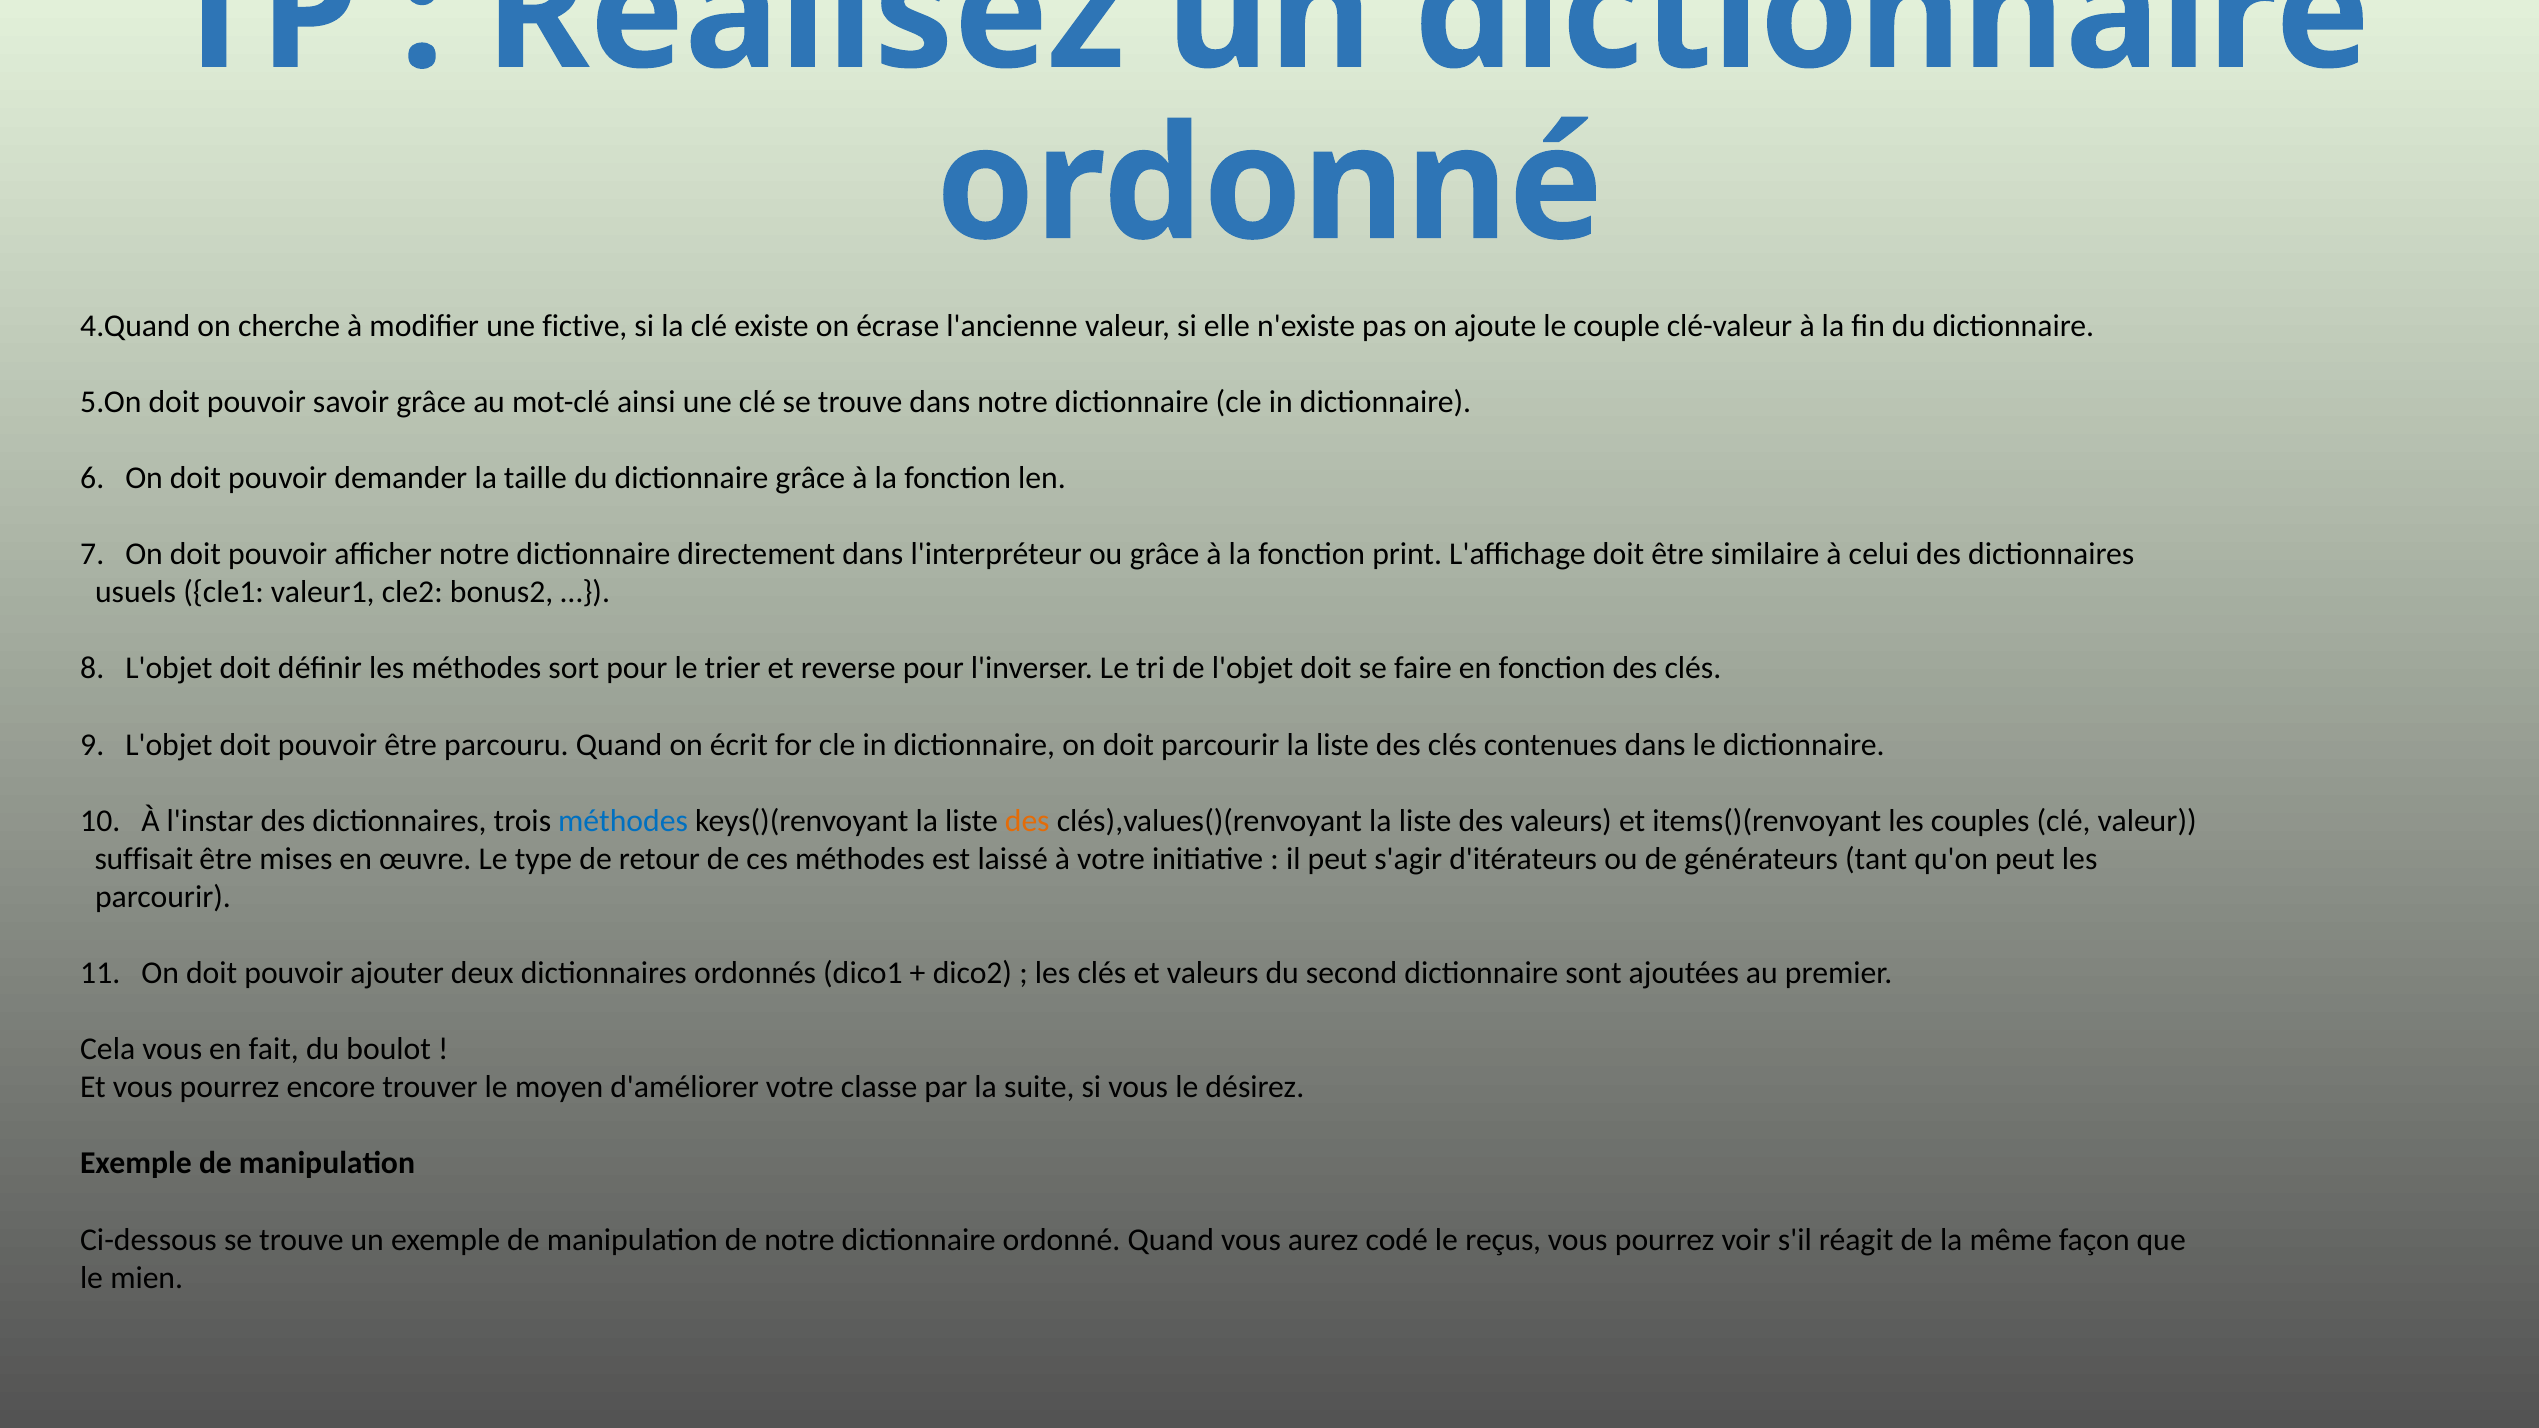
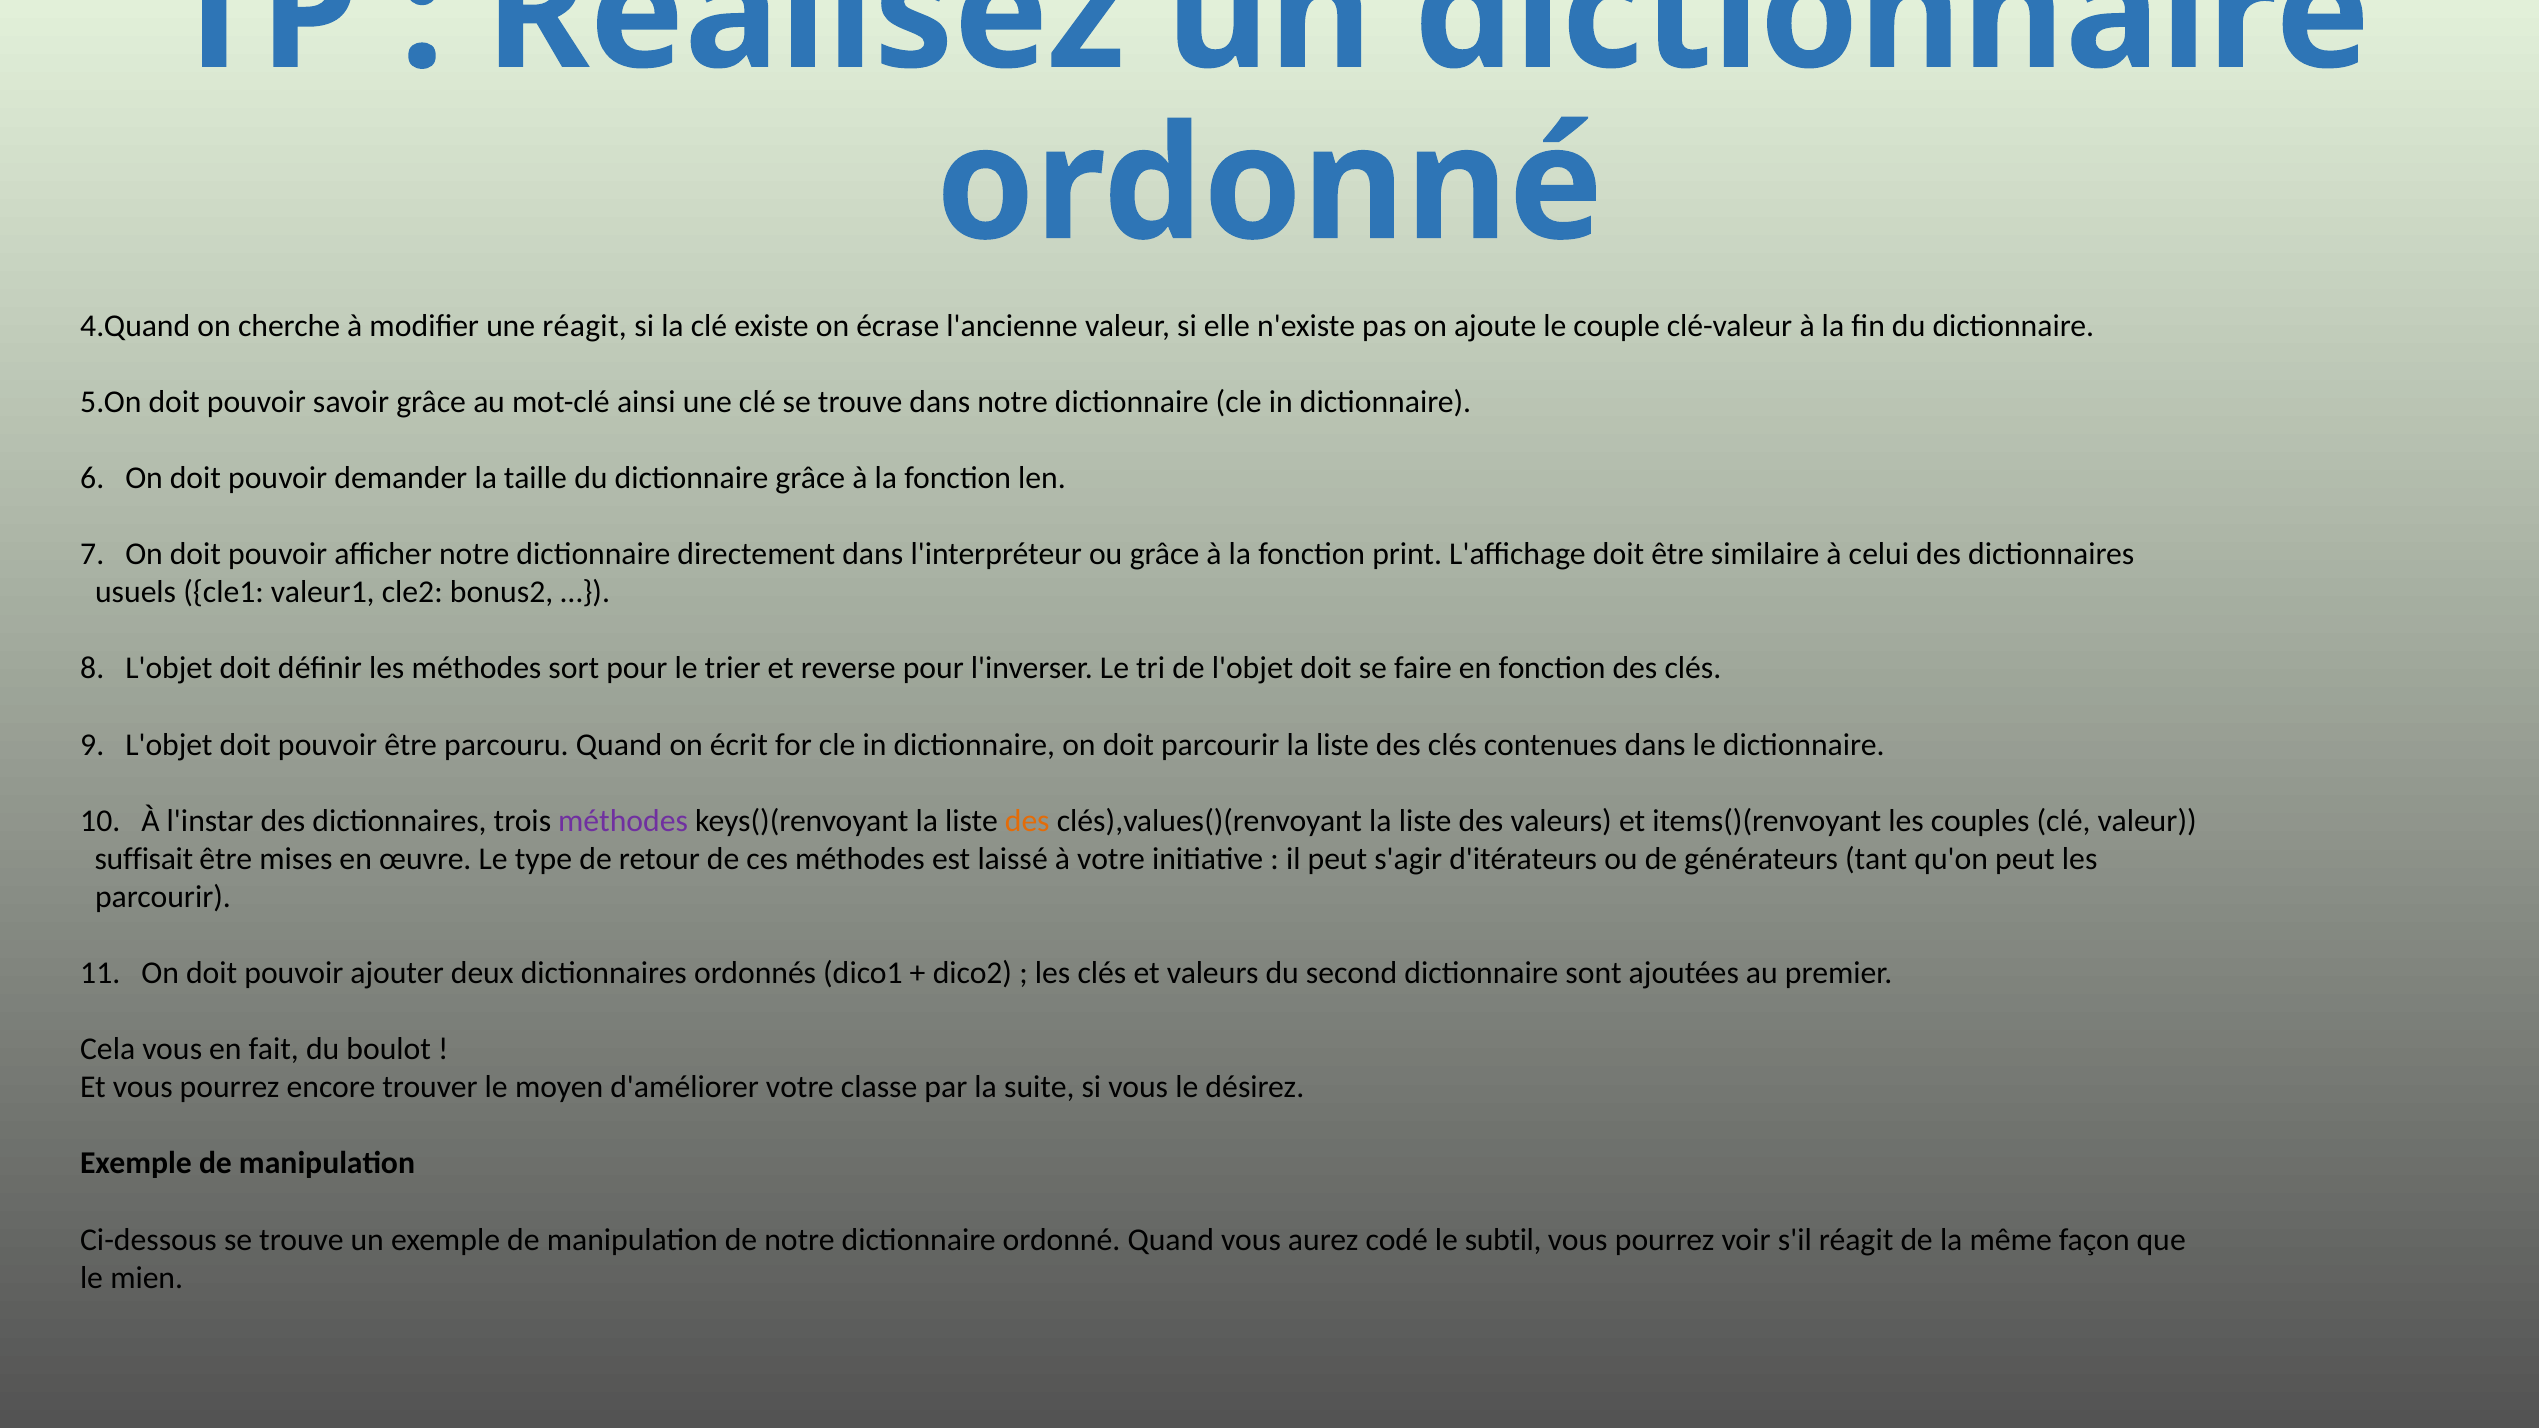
une fictive: fictive -> réagit
méthodes at (623, 821) colour: blue -> purple
reçus: reçus -> subtil
